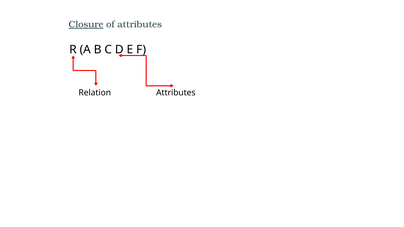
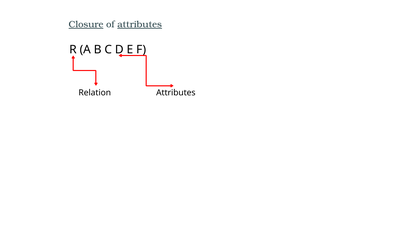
attributes at (140, 24) underline: none -> present
